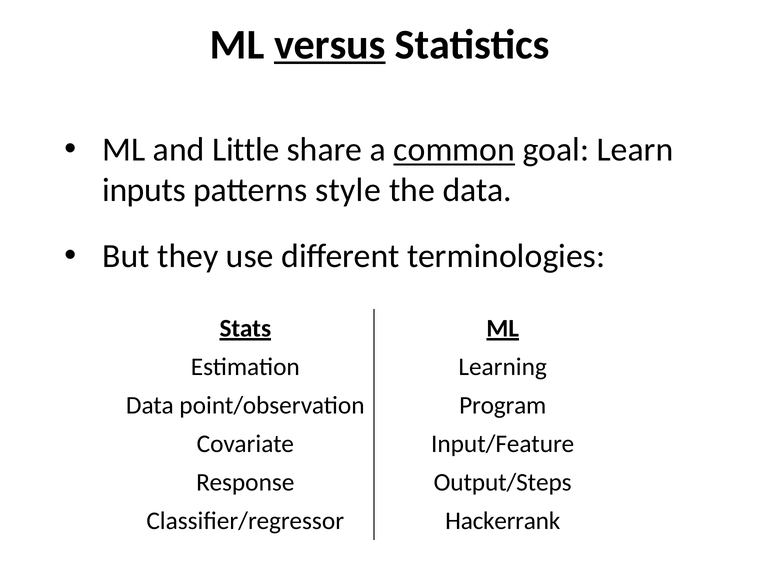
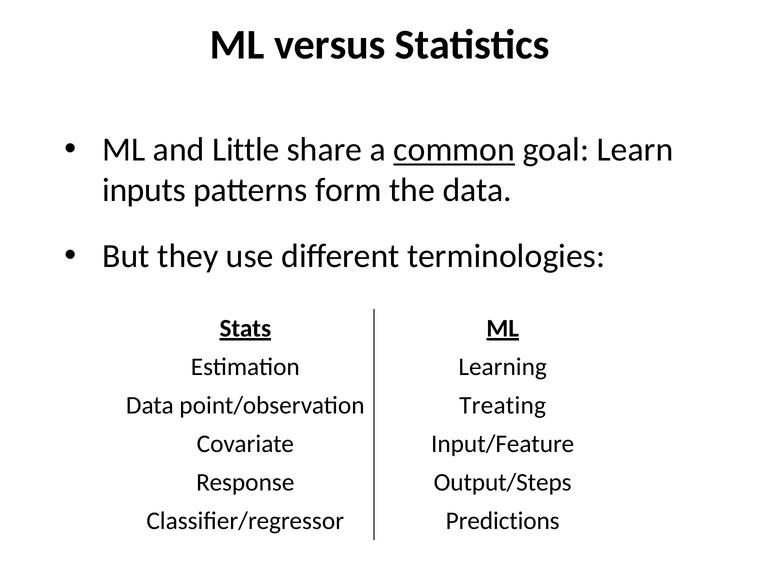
versus underline: present -> none
style: style -> form
Program: Program -> Treating
Hackerrank: Hackerrank -> Predictions
